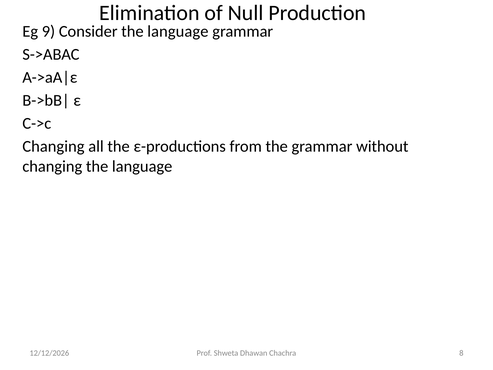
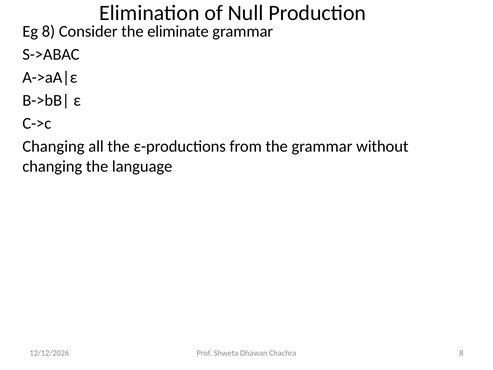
Eg 9: 9 -> 8
Consider the language: language -> eliminate
